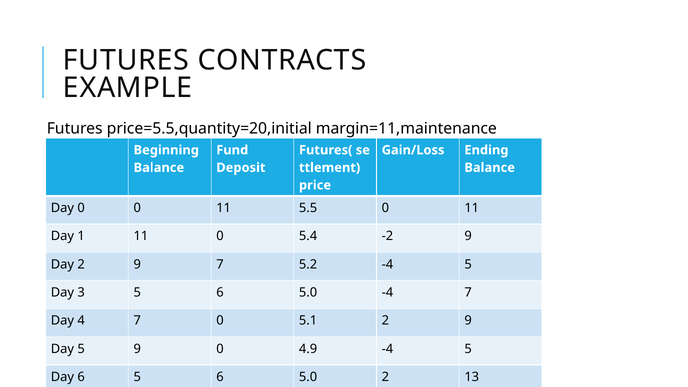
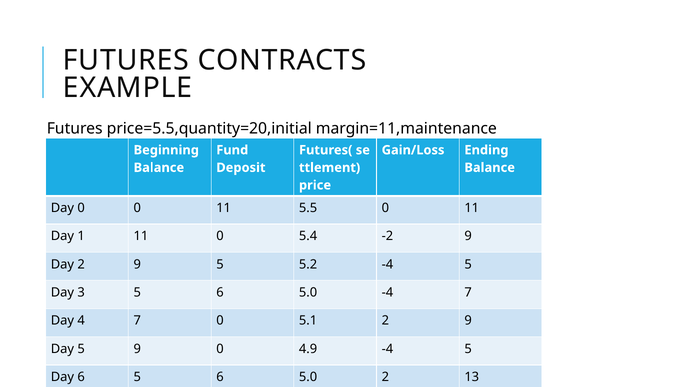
9 7: 7 -> 5
